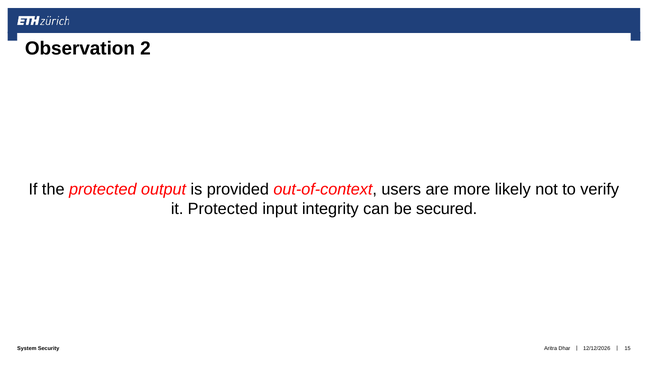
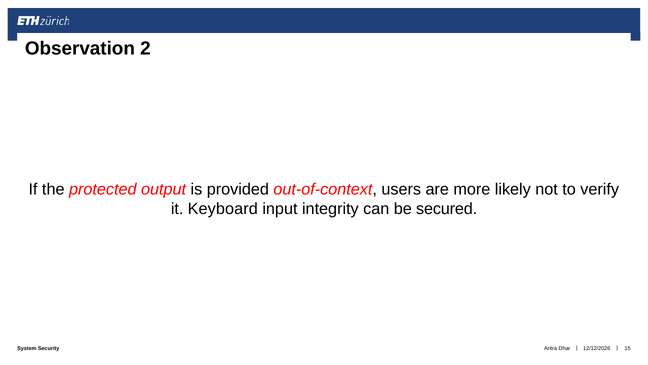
it Protected: Protected -> Keyboard
